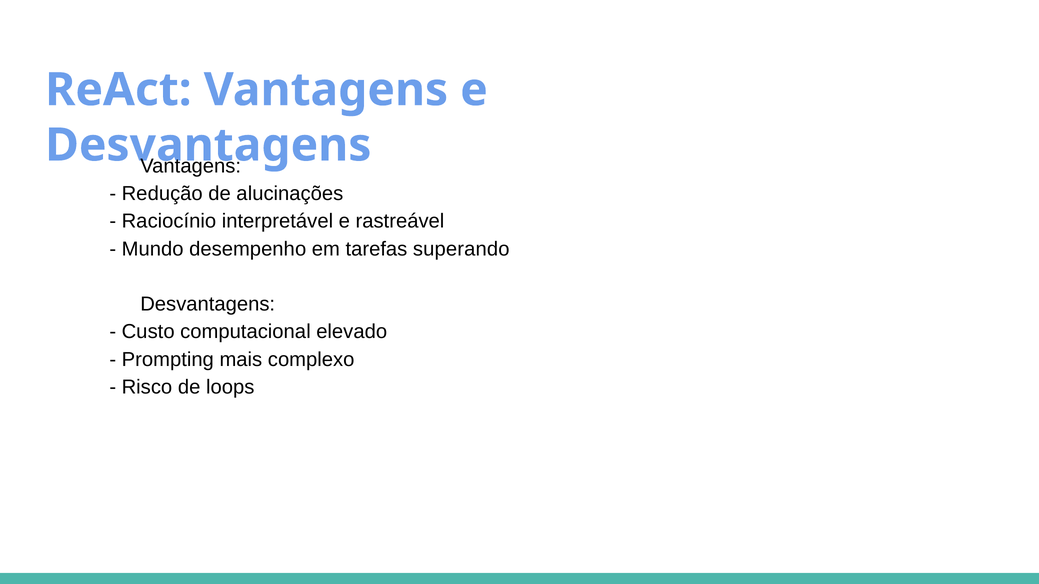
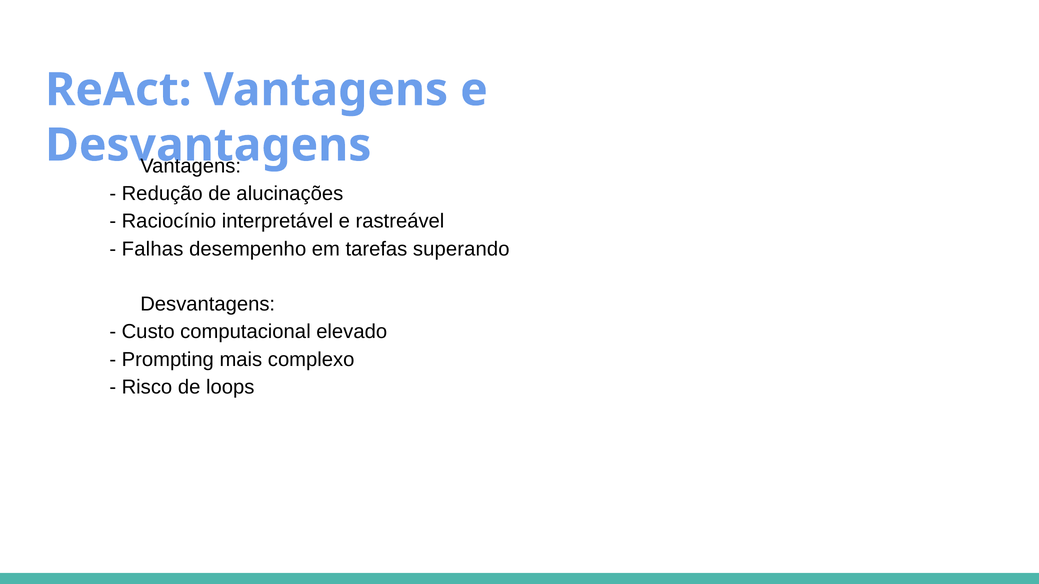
Mundo: Mundo -> Falhas
